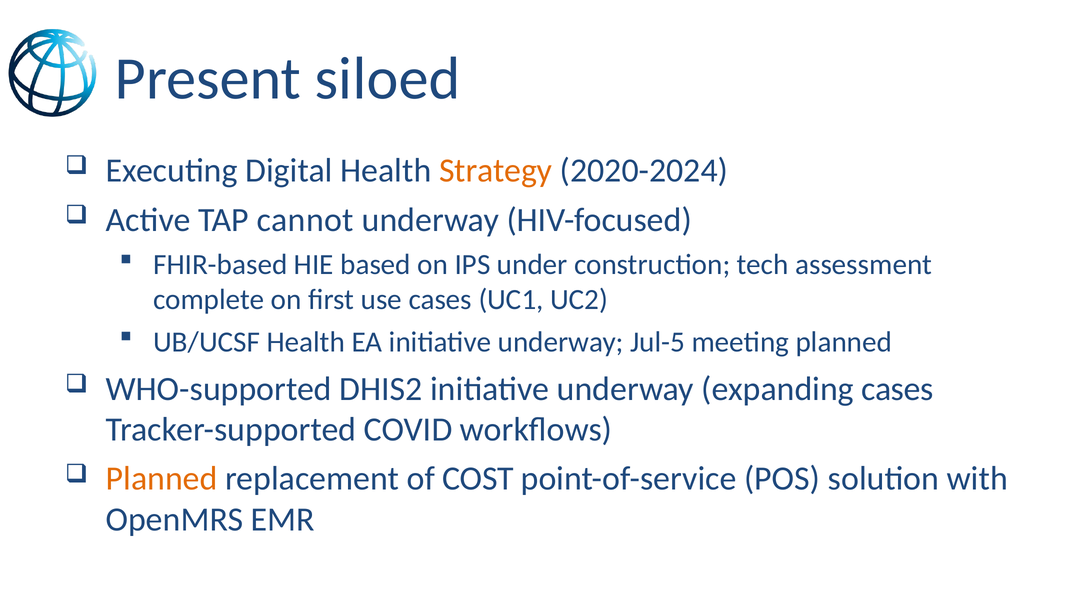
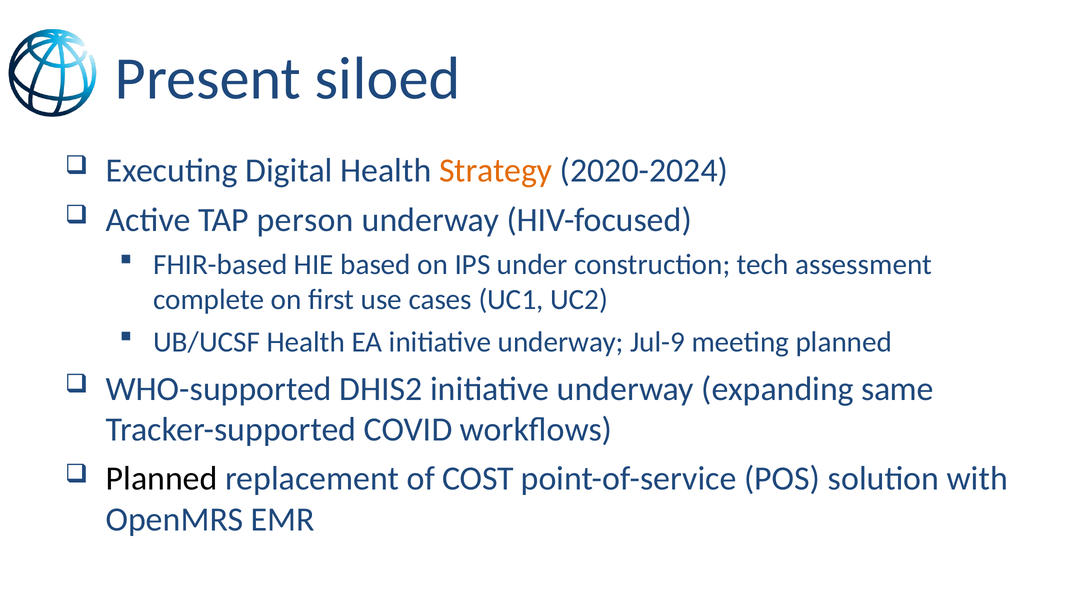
cannot: cannot -> person
Jul-5: Jul-5 -> Jul-9
expanding cases: cases -> same
Planned at (162, 478) colour: orange -> black
